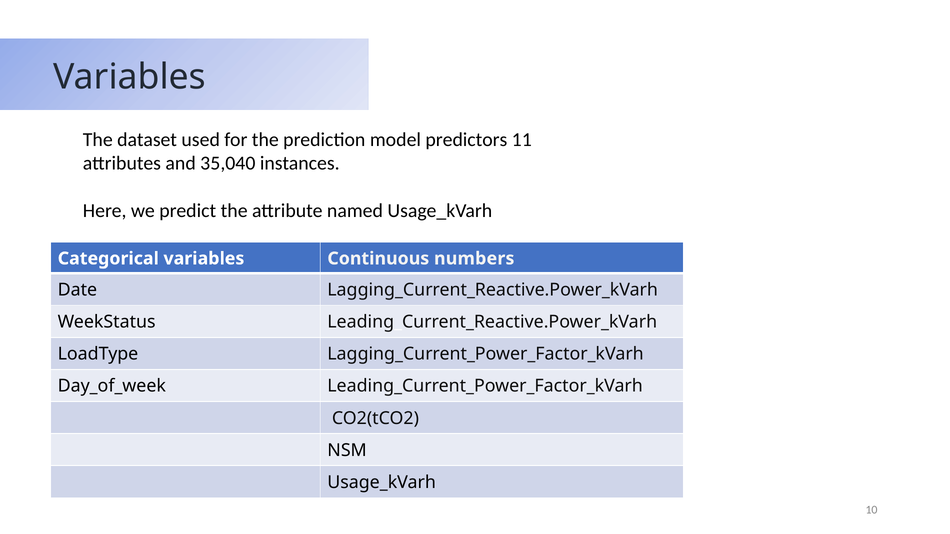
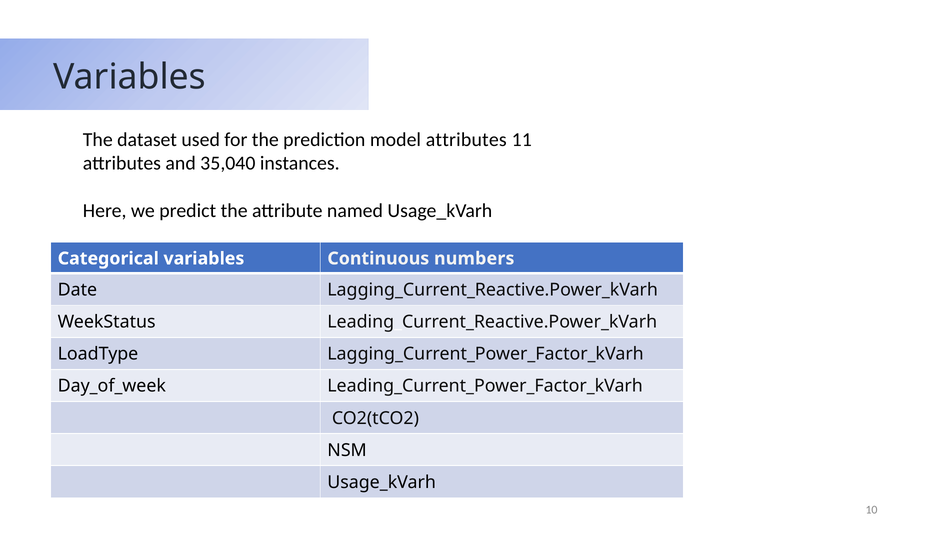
predictors at (466, 140): predictors -> attributes
